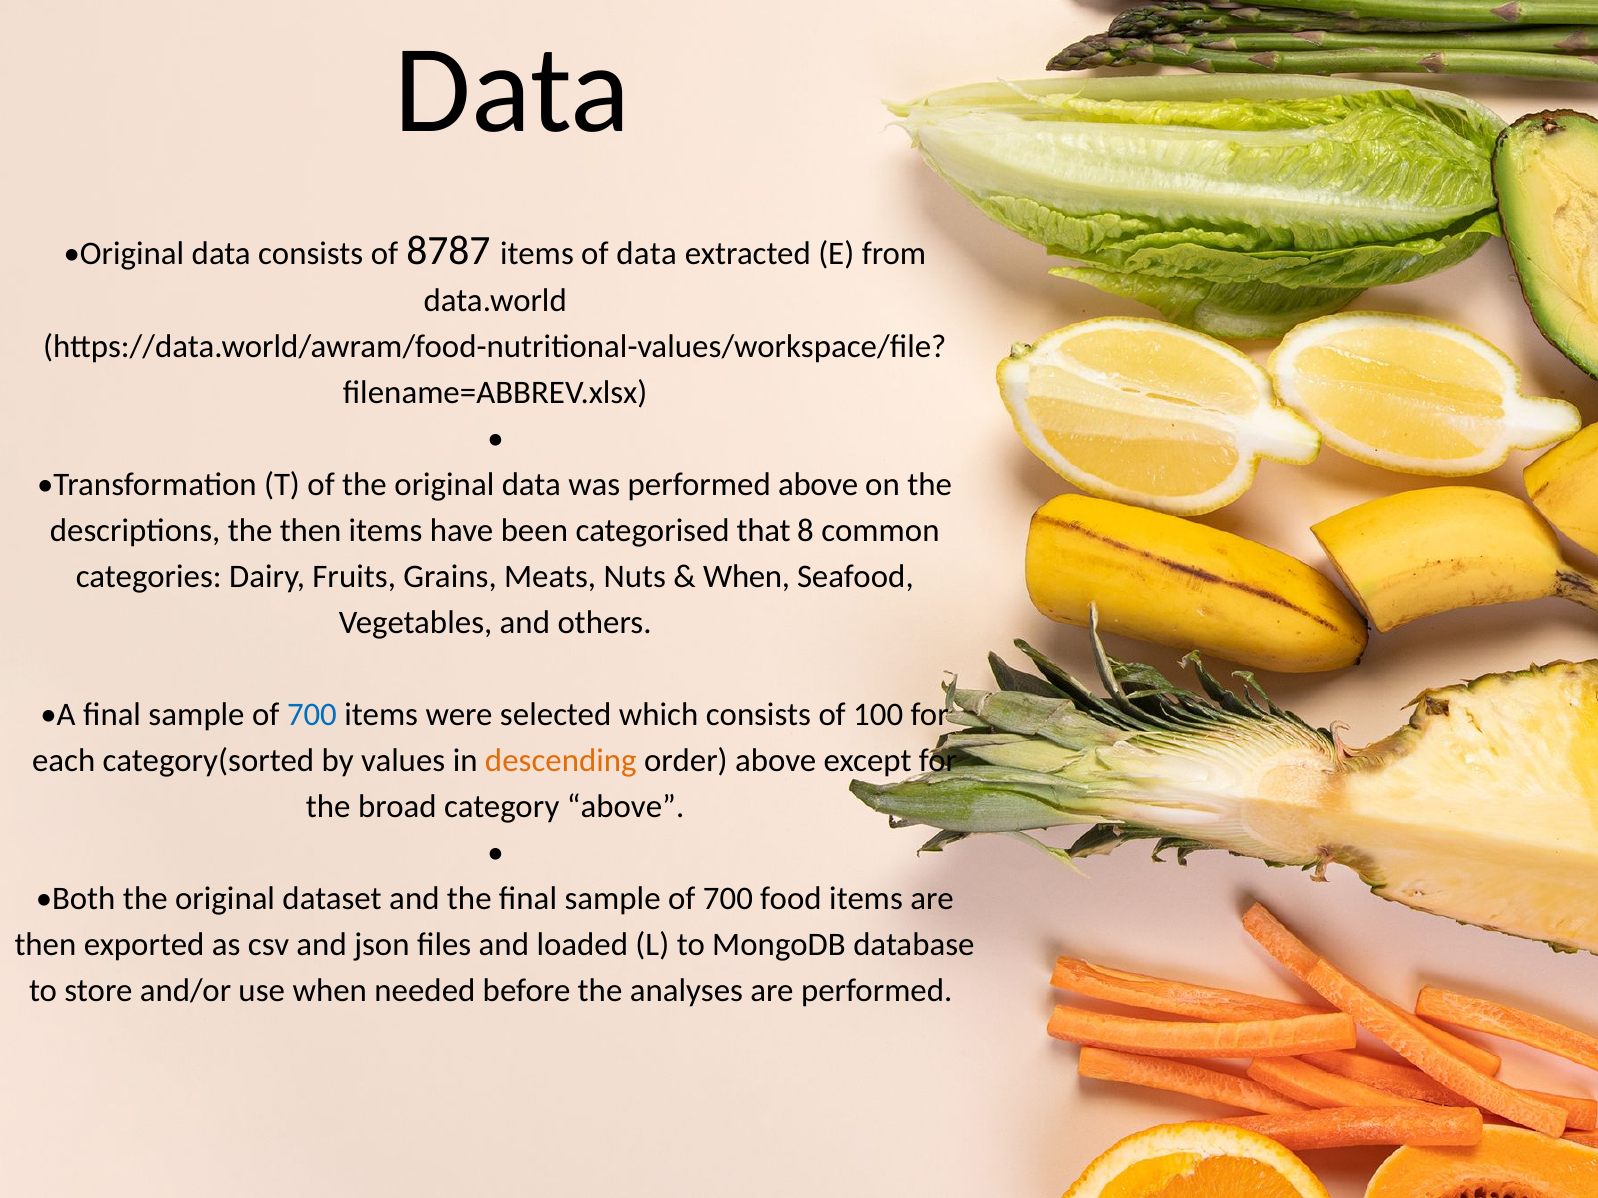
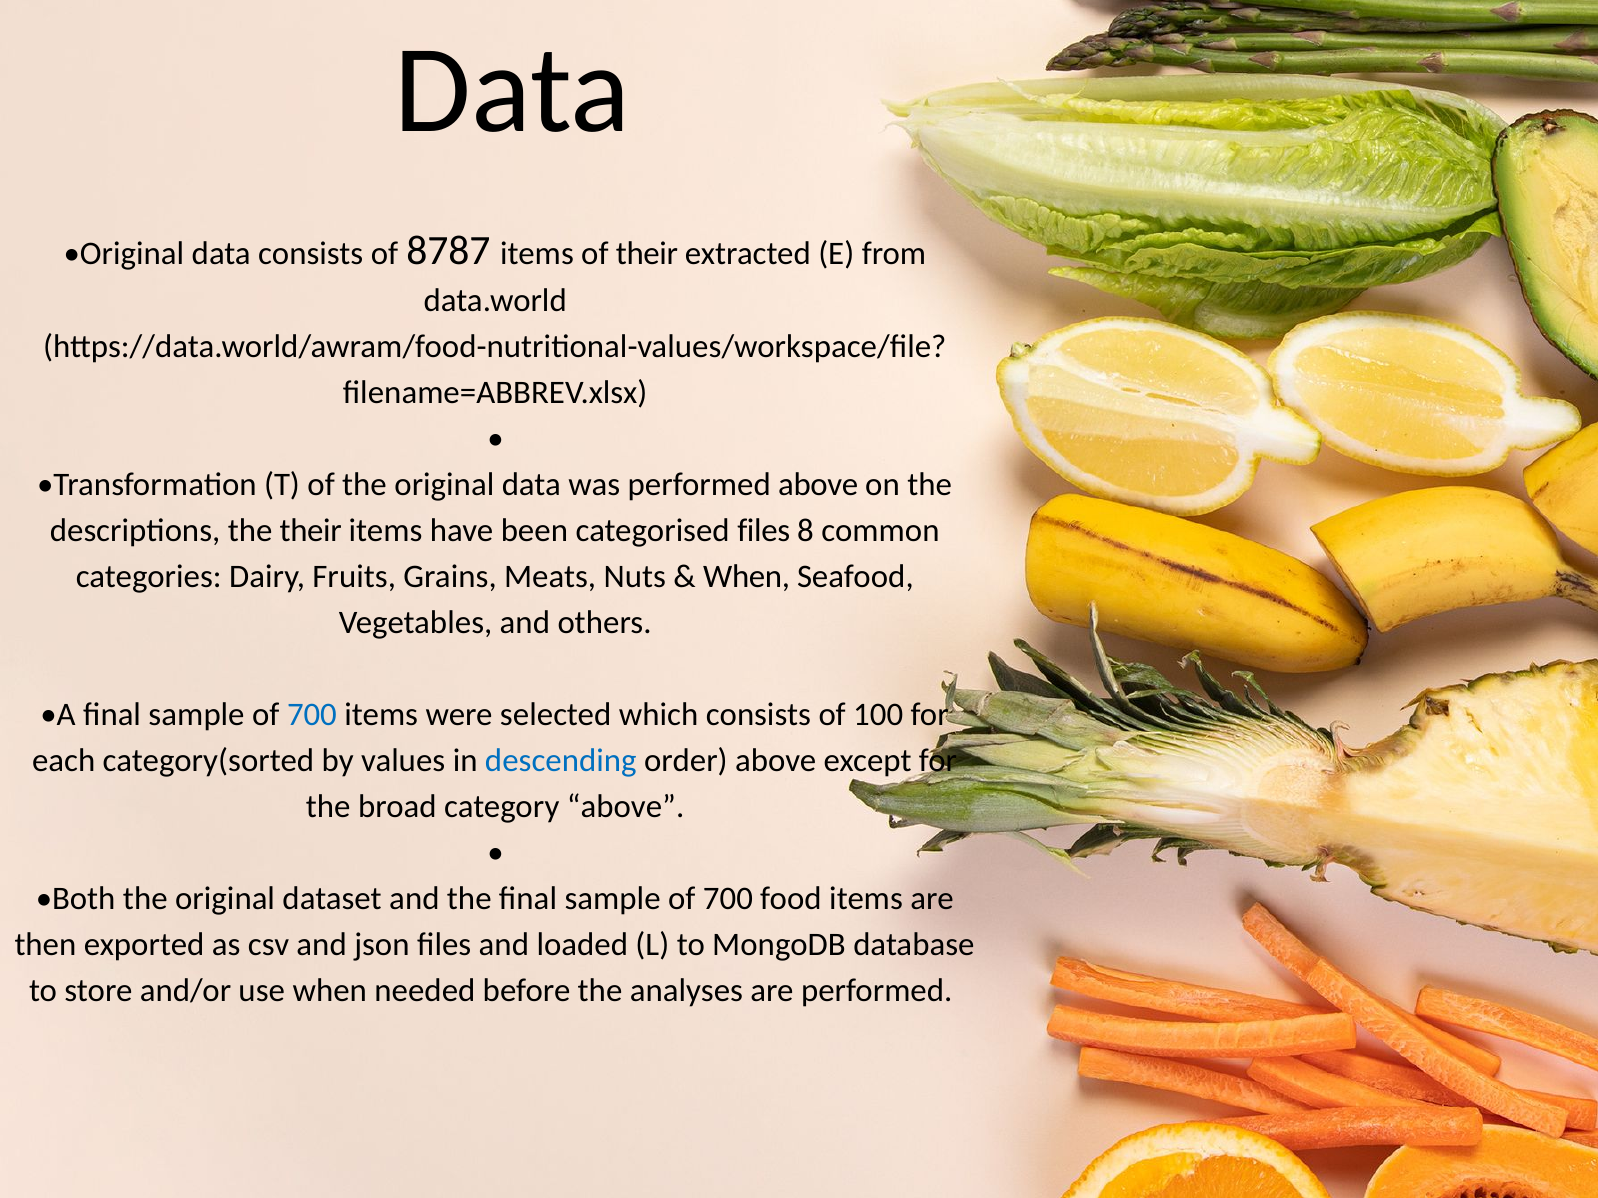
of data: data -> their
the then: then -> their
categorised that: that -> files
descending colour: orange -> blue
